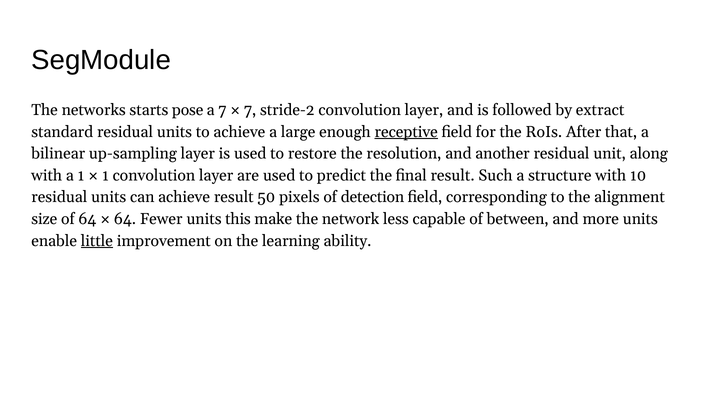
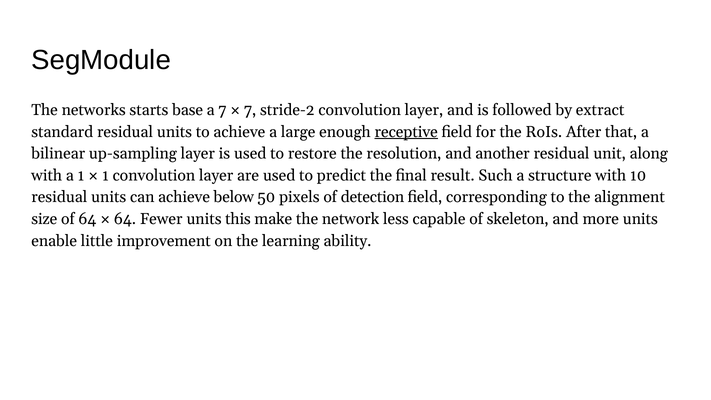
pose: pose -> base
achieve result: result -> below
between: between -> skeleton
little underline: present -> none
